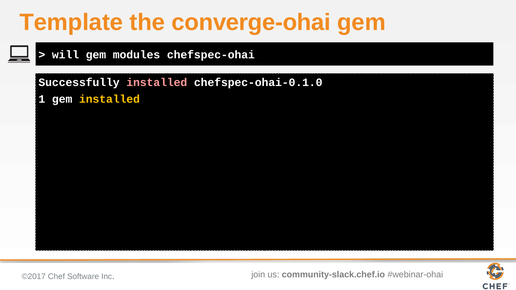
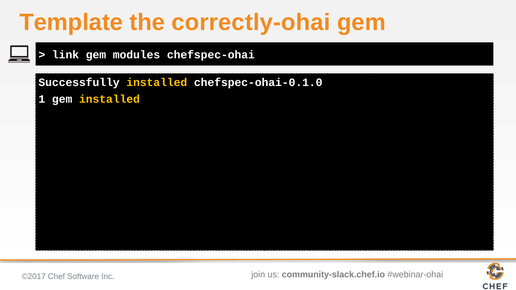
converge-ohai: converge-ohai -> correctly-ohai
will: will -> link
installed at (157, 83) colour: pink -> yellow
